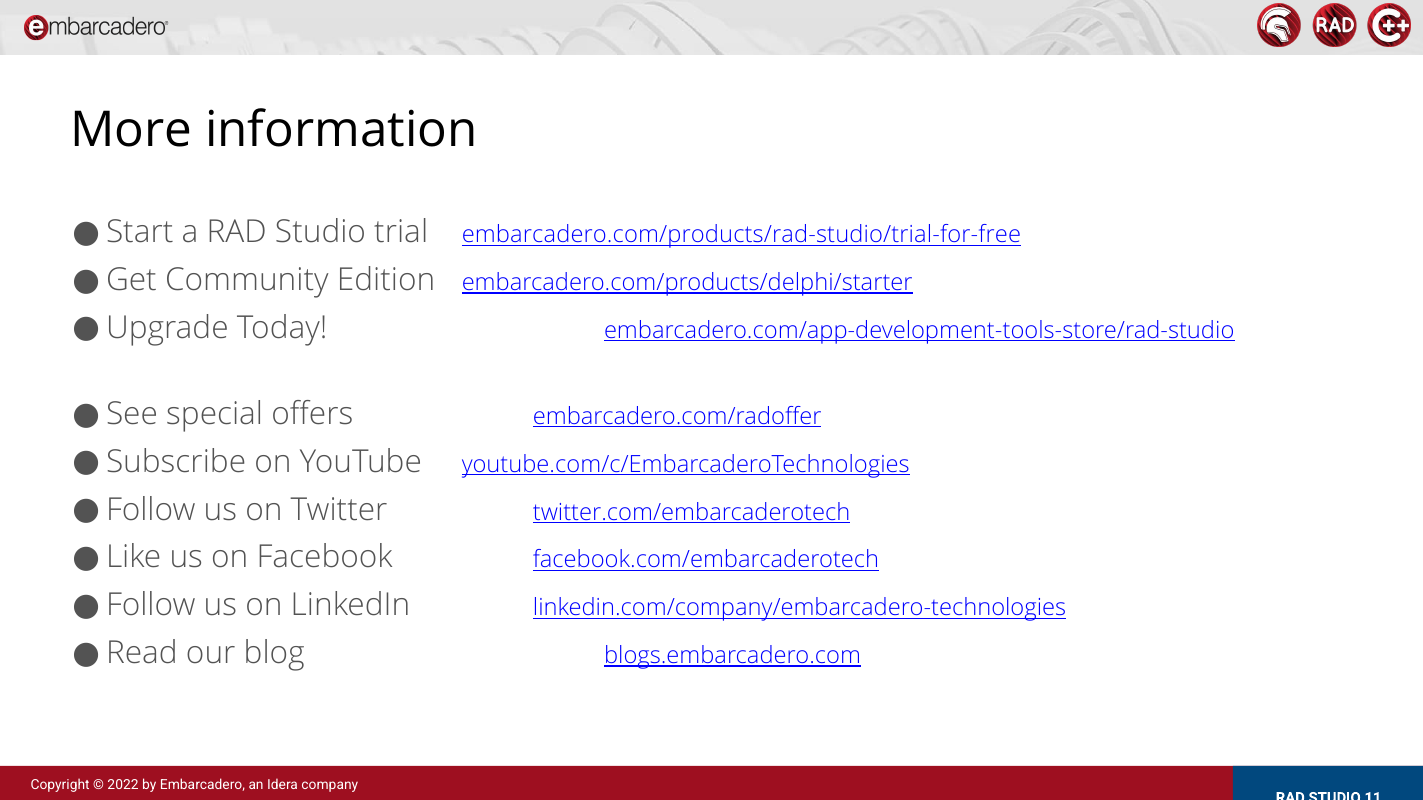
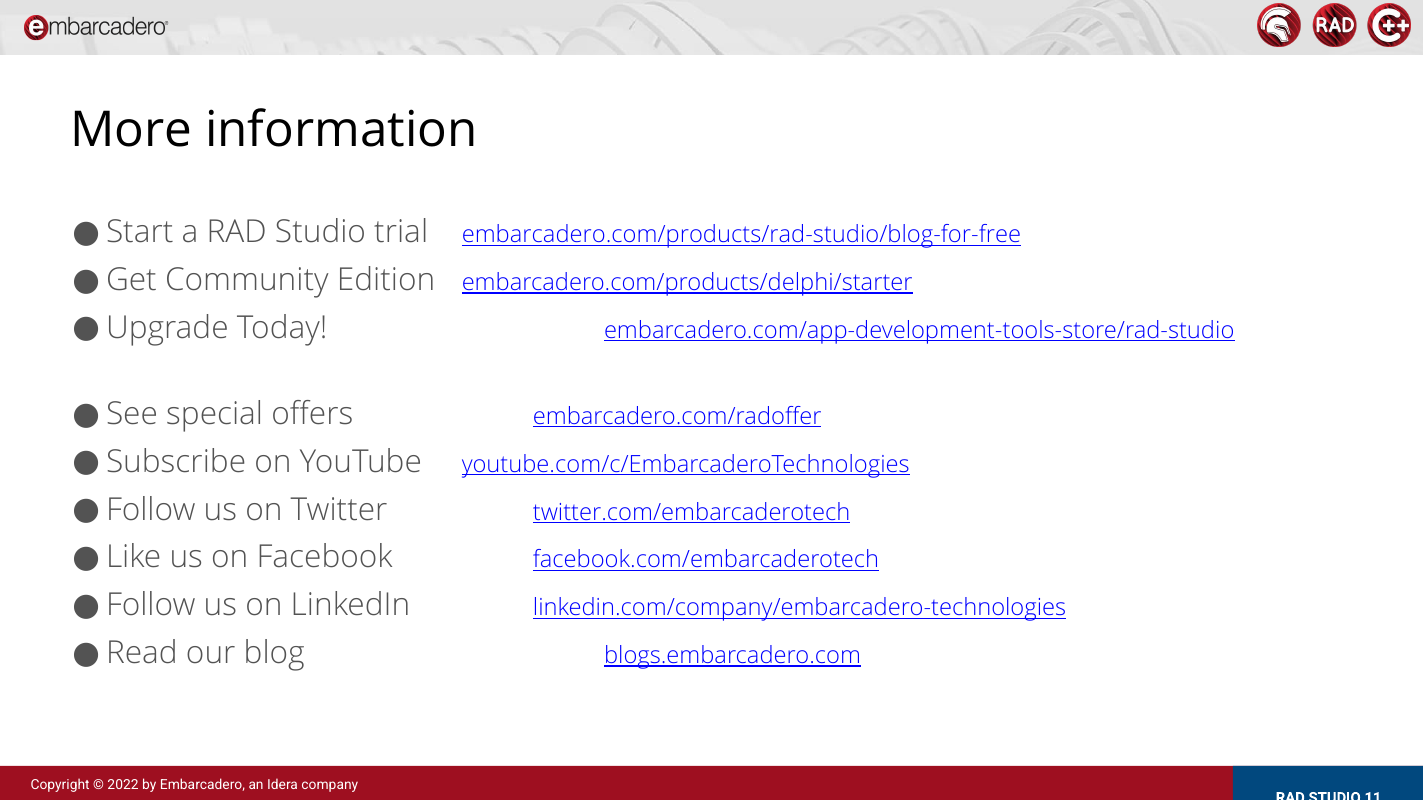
embarcadero.com/products/rad-studio/trial-for-free: embarcadero.com/products/rad-studio/trial-for-free -> embarcadero.com/products/rad-studio/blog-for-free
